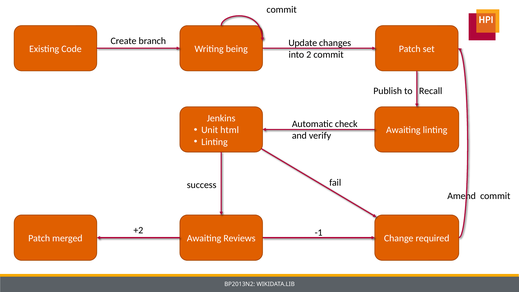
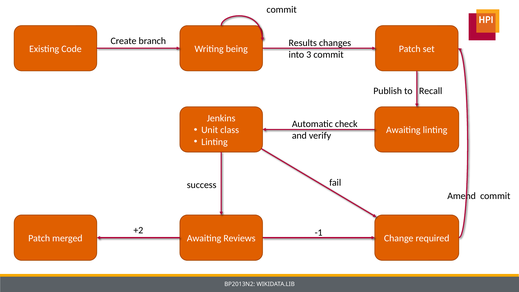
Update: Update -> Results
2: 2 -> 3
html: html -> class
